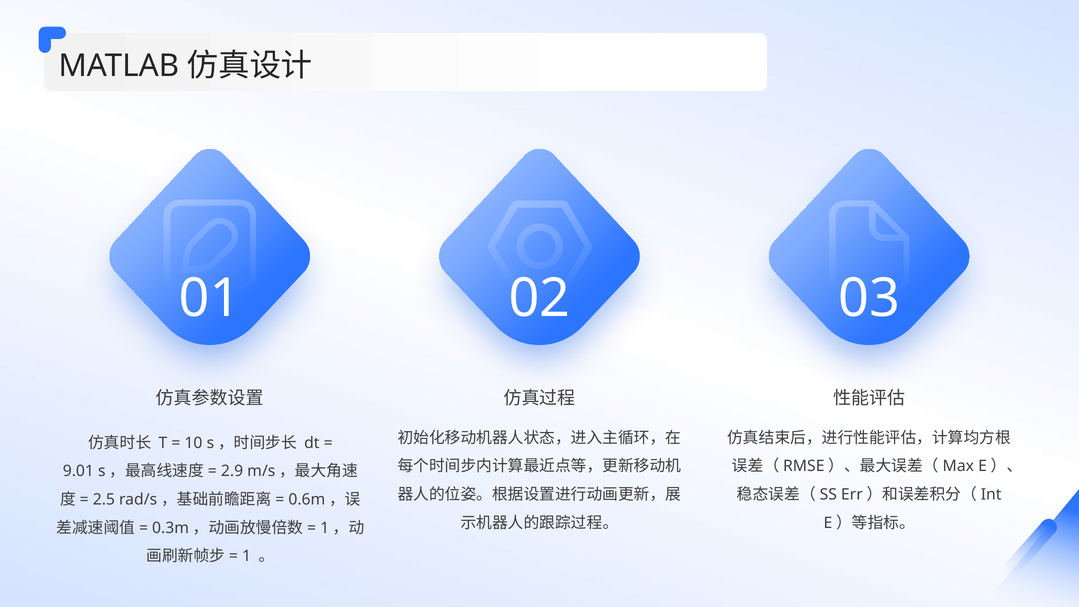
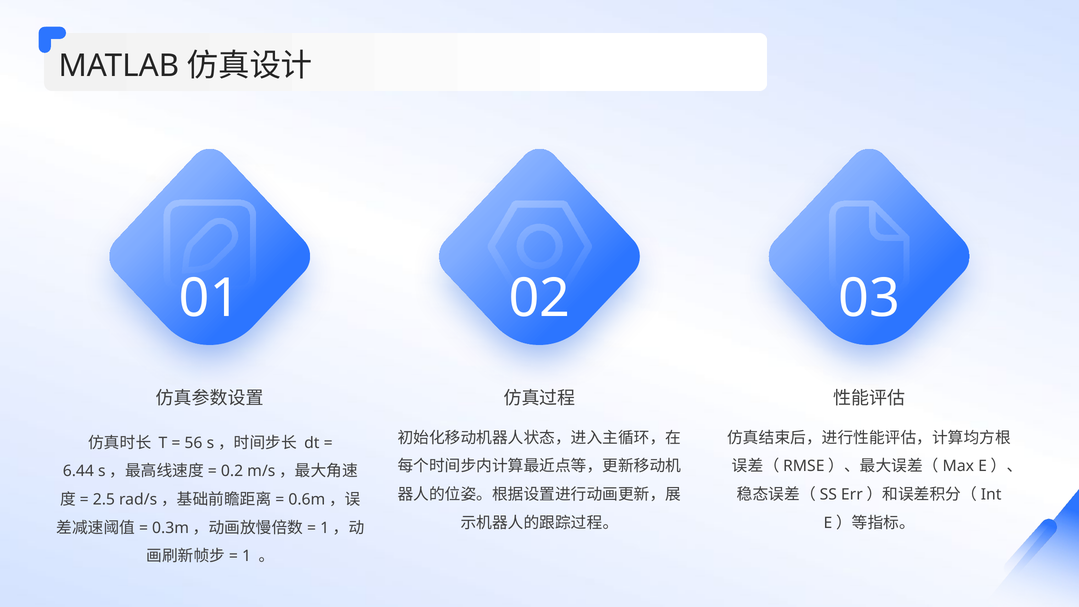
10: 10 -> 56
9.01: 9.01 -> 6.44
2.9: 2.9 -> 0.2
